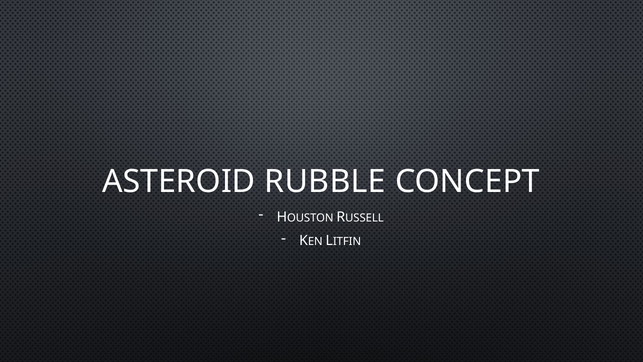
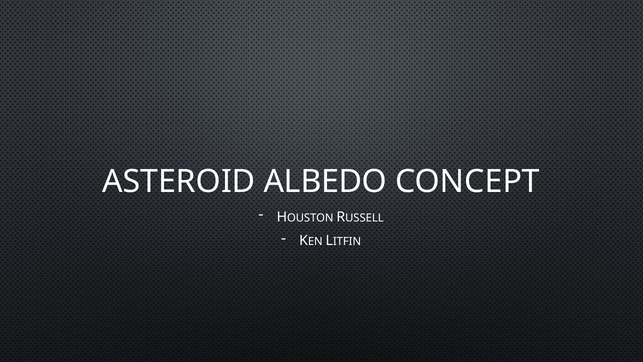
RUBBLE: RUBBLE -> ALBEDO
